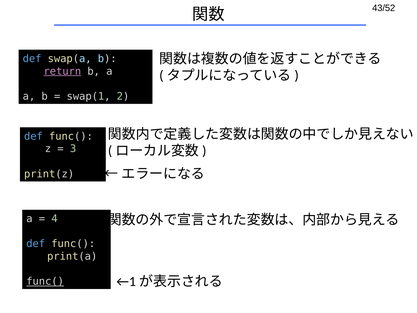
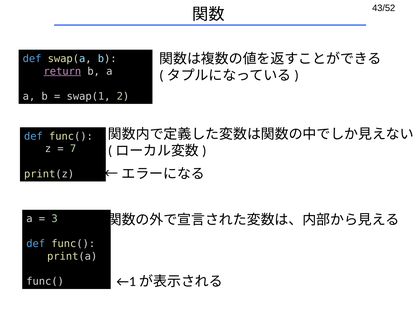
3: 3 -> 7
4: 4 -> 3
func( at (45, 281) underline: present -> none
